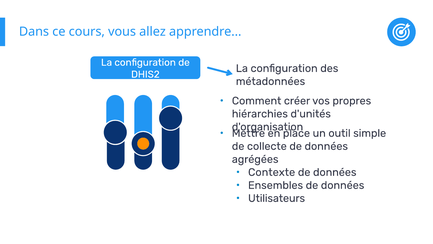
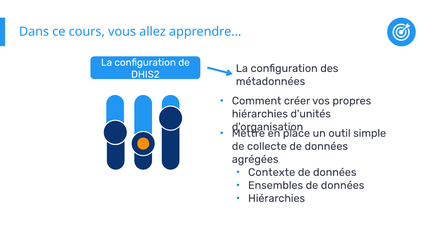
Utilisateurs at (277, 198): Utilisateurs -> Hiérarchies
